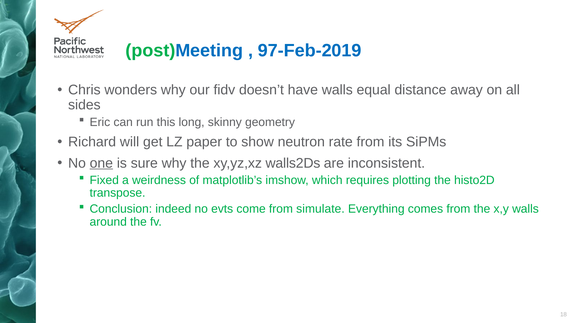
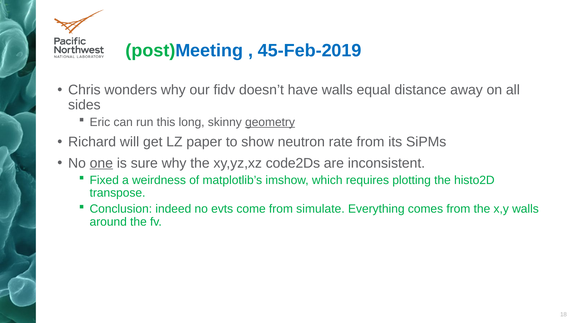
97-Feb-2019: 97-Feb-2019 -> 45-Feb-2019
geometry underline: none -> present
walls2Ds: walls2Ds -> code2Ds
